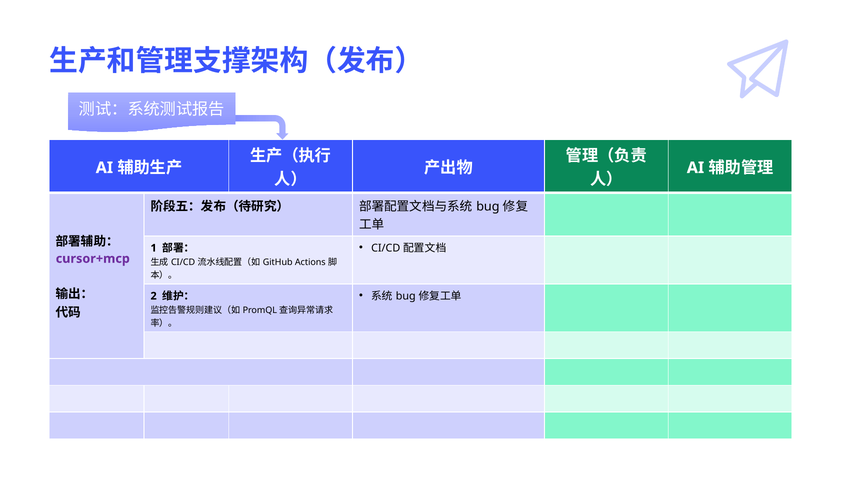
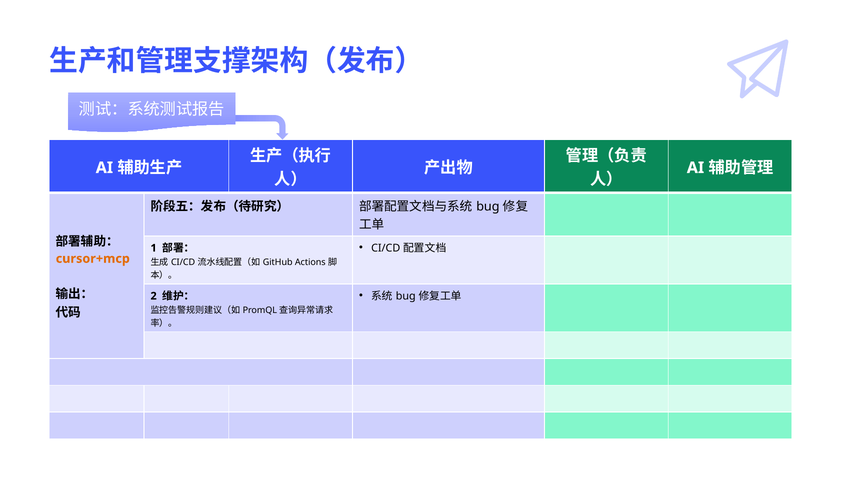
cursor+mcp colour: purple -> orange
